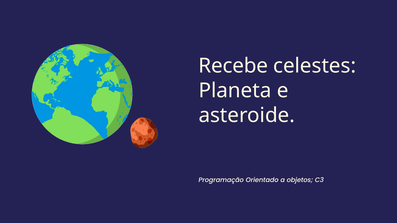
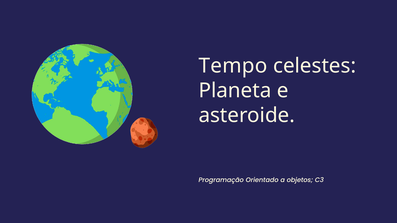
Recebe: Recebe -> Tempo
